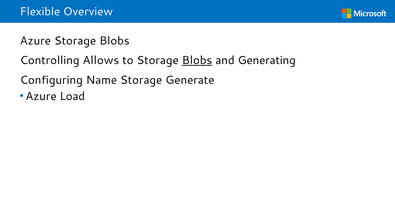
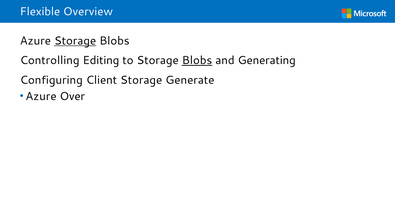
Storage at (75, 41) underline: none -> present
Allows: Allows -> Editing
Name: Name -> Client
Load: Load -> Over
